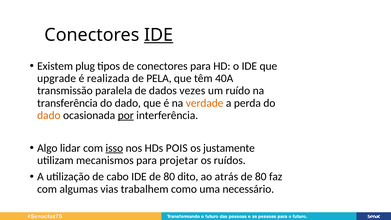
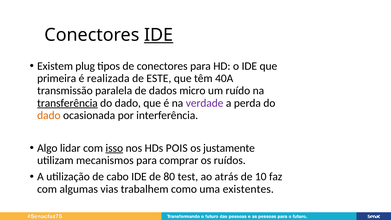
upgrade: upgrade -> primeira
PELA: PELA -> ESTE
vezes: vezes -> micro
transferência underline: none -> present
verdade colour: orange -> purple
por underline: present -> none
projetar: projetar -> comprar
dito: dito -> test
80 at (261, 177): 80 -> 10
necessário: necessário -> existentes
